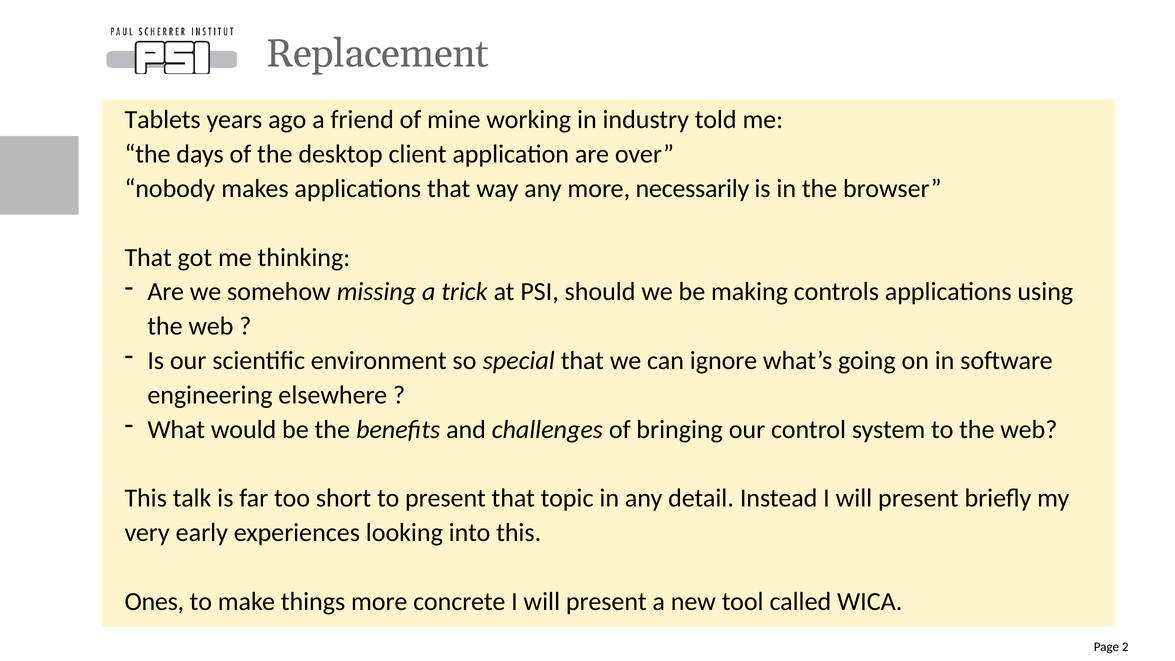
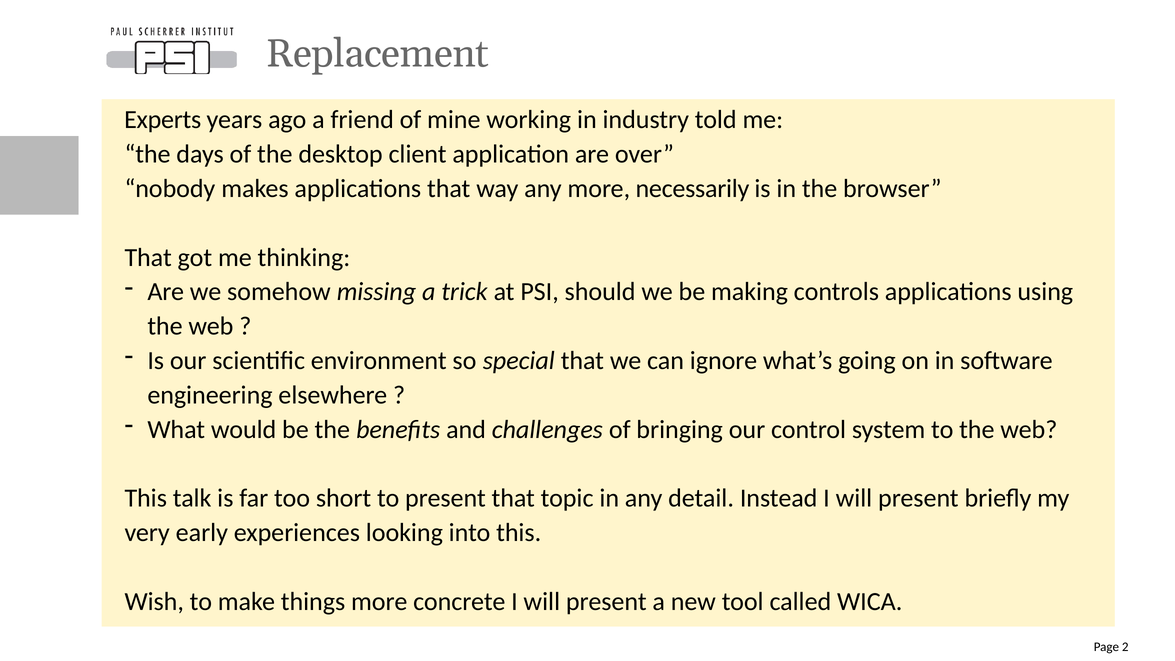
Tablets: Tablets -> Experts
Ones: Ones -> Wish
